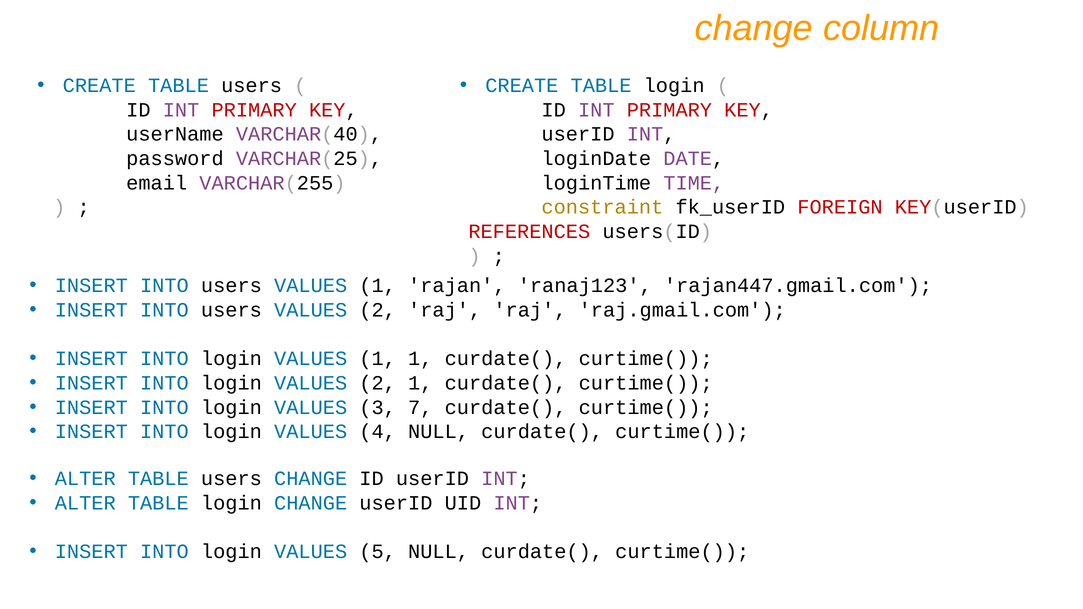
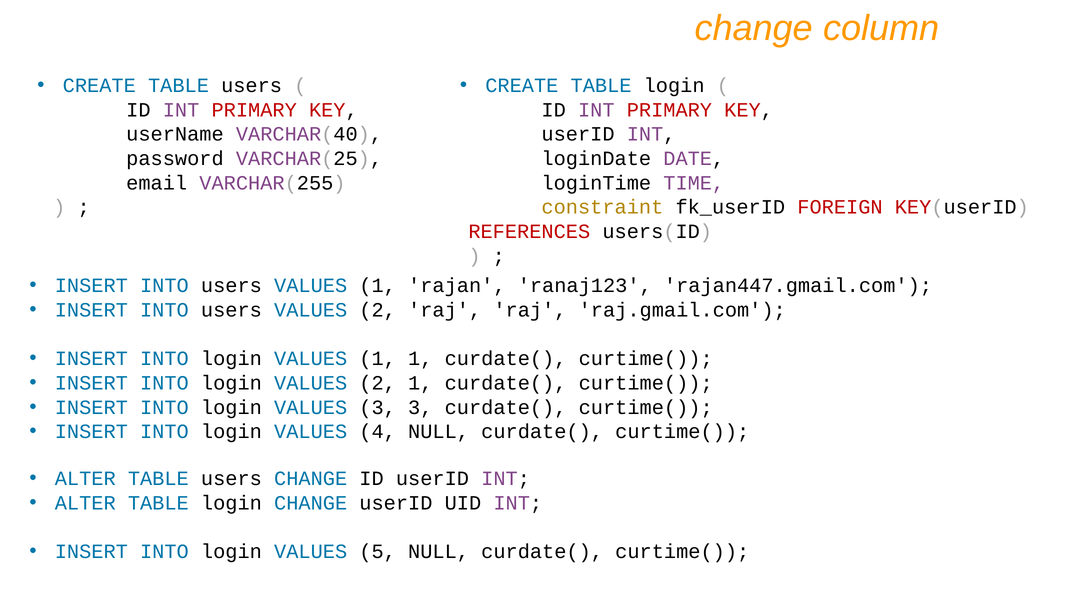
3 7: 7 -> 3
